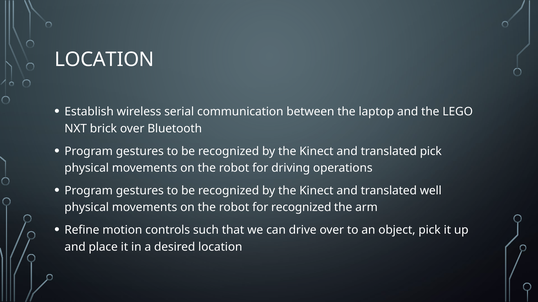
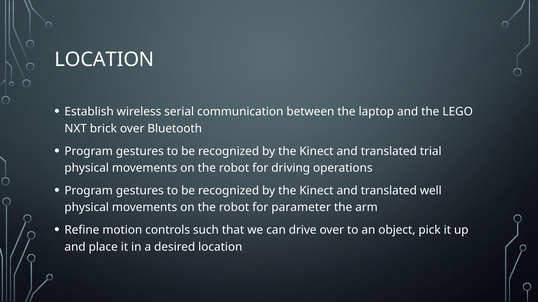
translated pick: pick -> trial
for recognized: recognized -> parameter
